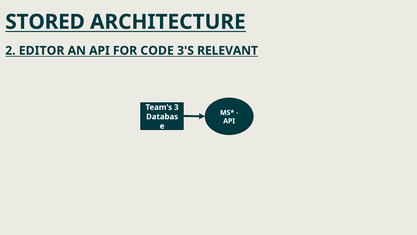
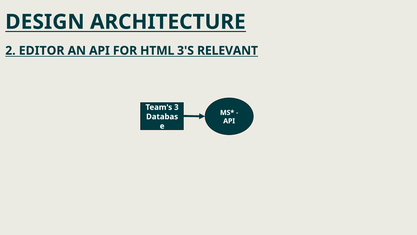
STORED: STORED -> DESIGN
CODE: CODE -> HTML
